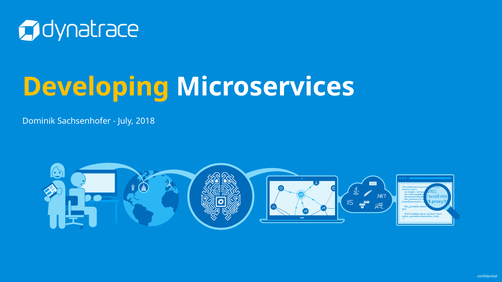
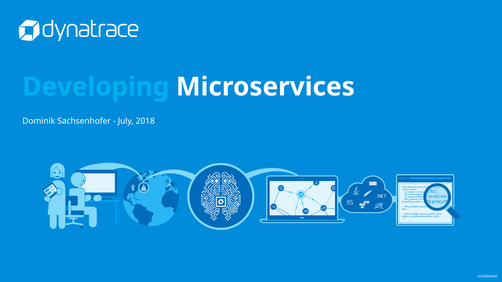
Developing colour: yellow -> light blue
